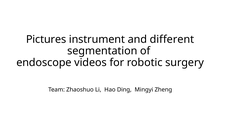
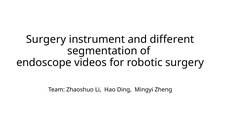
Pictures at (46, 39): Pictures -> Surgery
